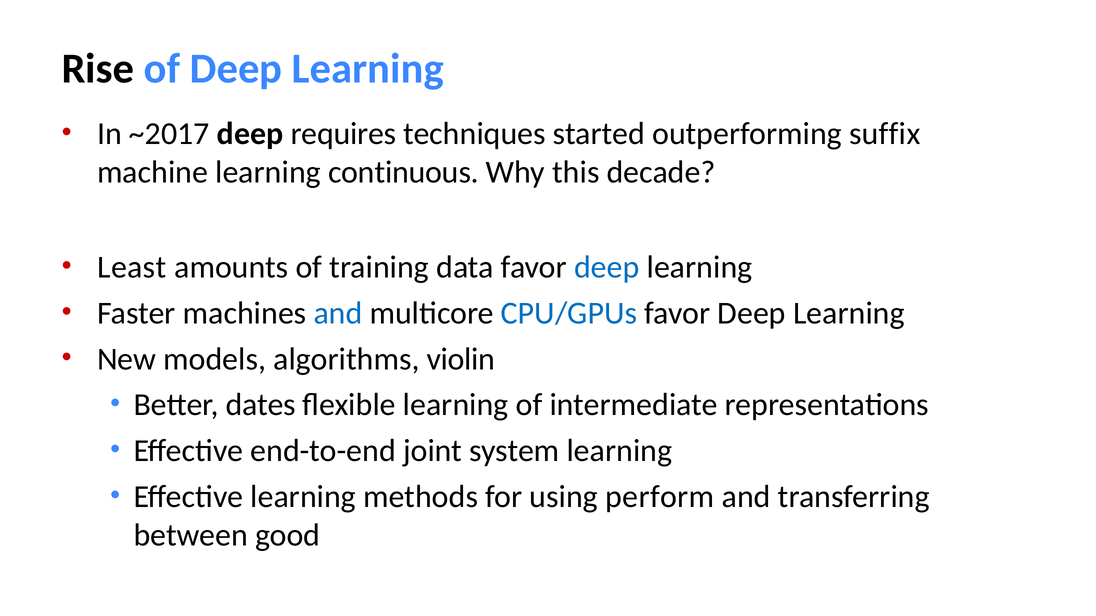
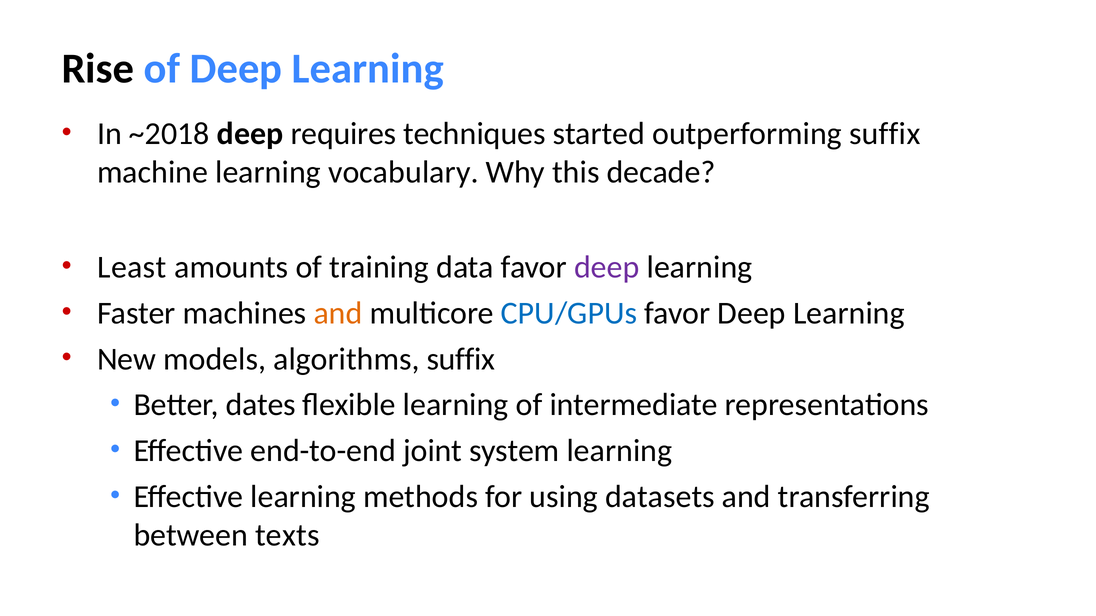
~2017: ~2017 -> ~2018
continuous: continuous -> vocabulary
deep at (607, 267) colour: blue -> purple
and at (338, 313) colour: blue -> orange
algorithms violin: violin -> suffix
perform: perform -> datasets
good: good -> texts
